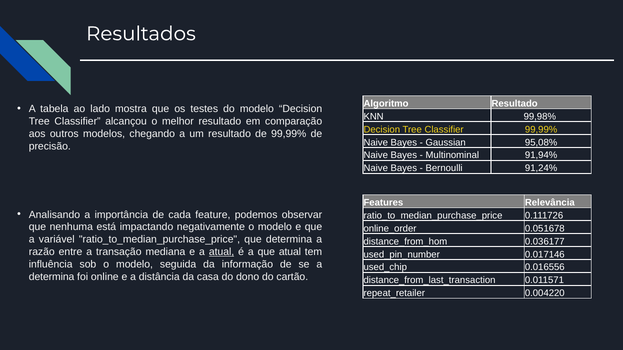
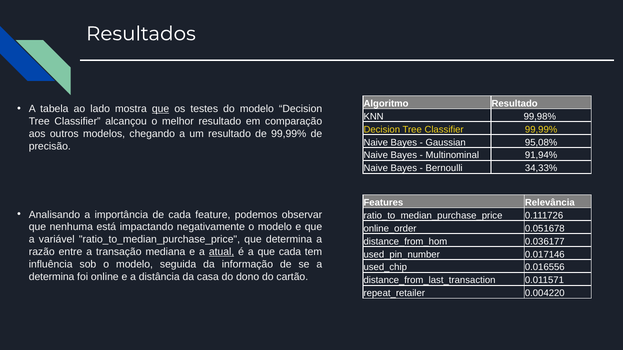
que at (161, 109) underline: none -> present
91,24%: 91,24% -> 34,33%
que atual: atual -> cada
